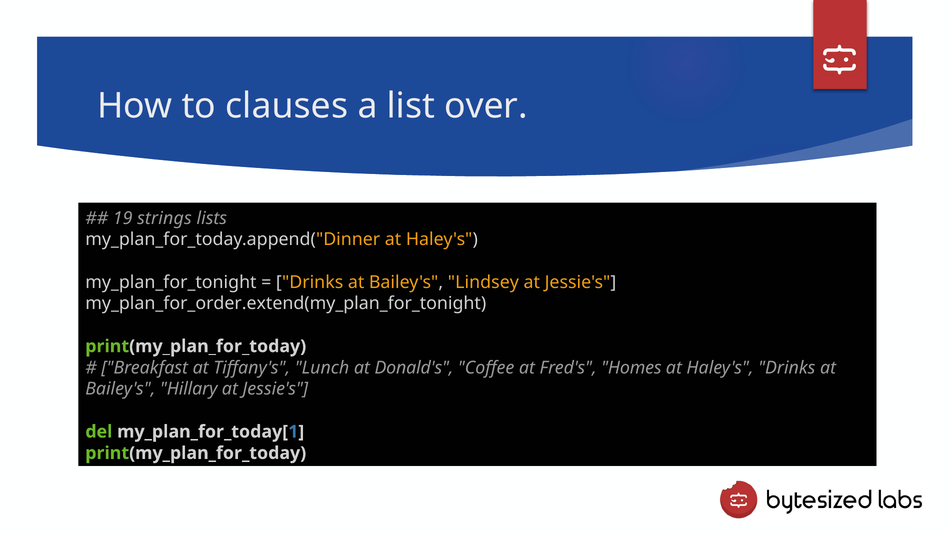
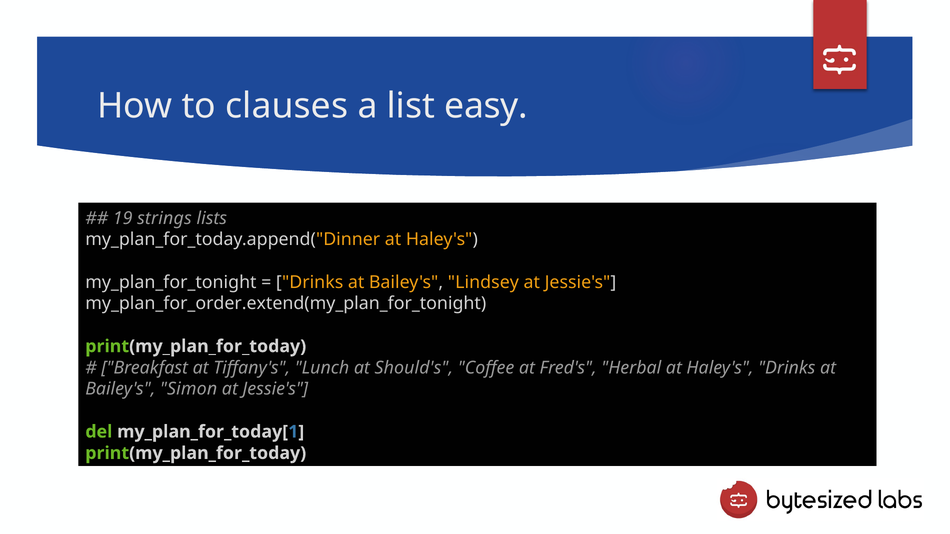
over: over -> easy
Donald's: Donald's -> Should's
Homes: Homes -> Herbal
Hillary: Hillary -> Simon
